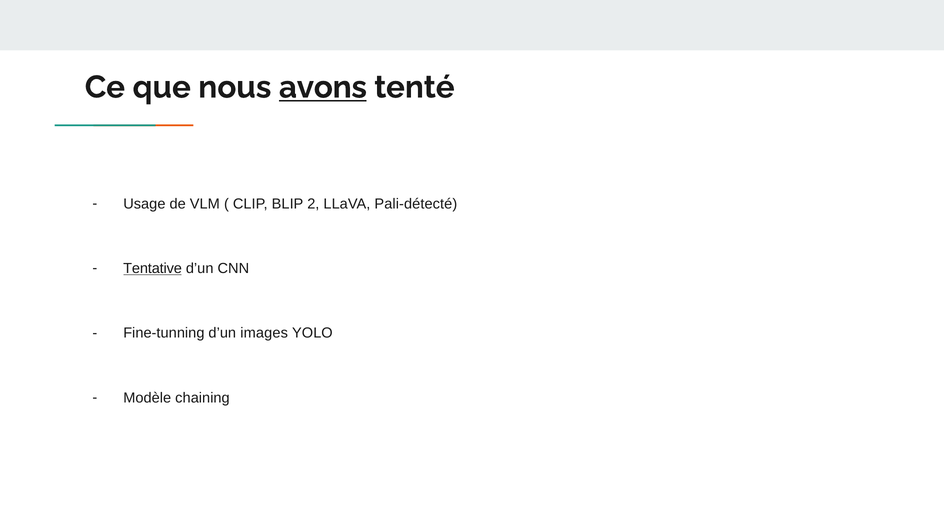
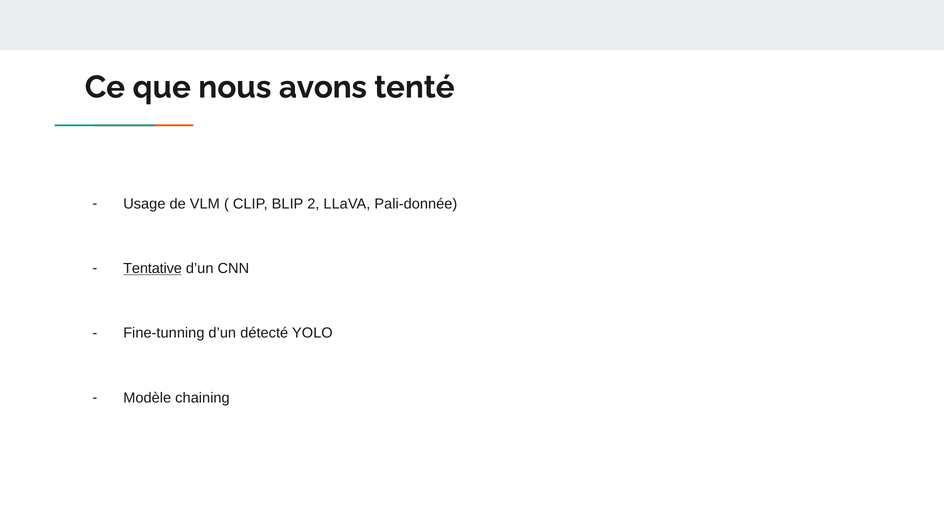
avons underline: present -> none
Pali-détecté: Pali-détecté -> Pali-donnée
images: images -> détecté
